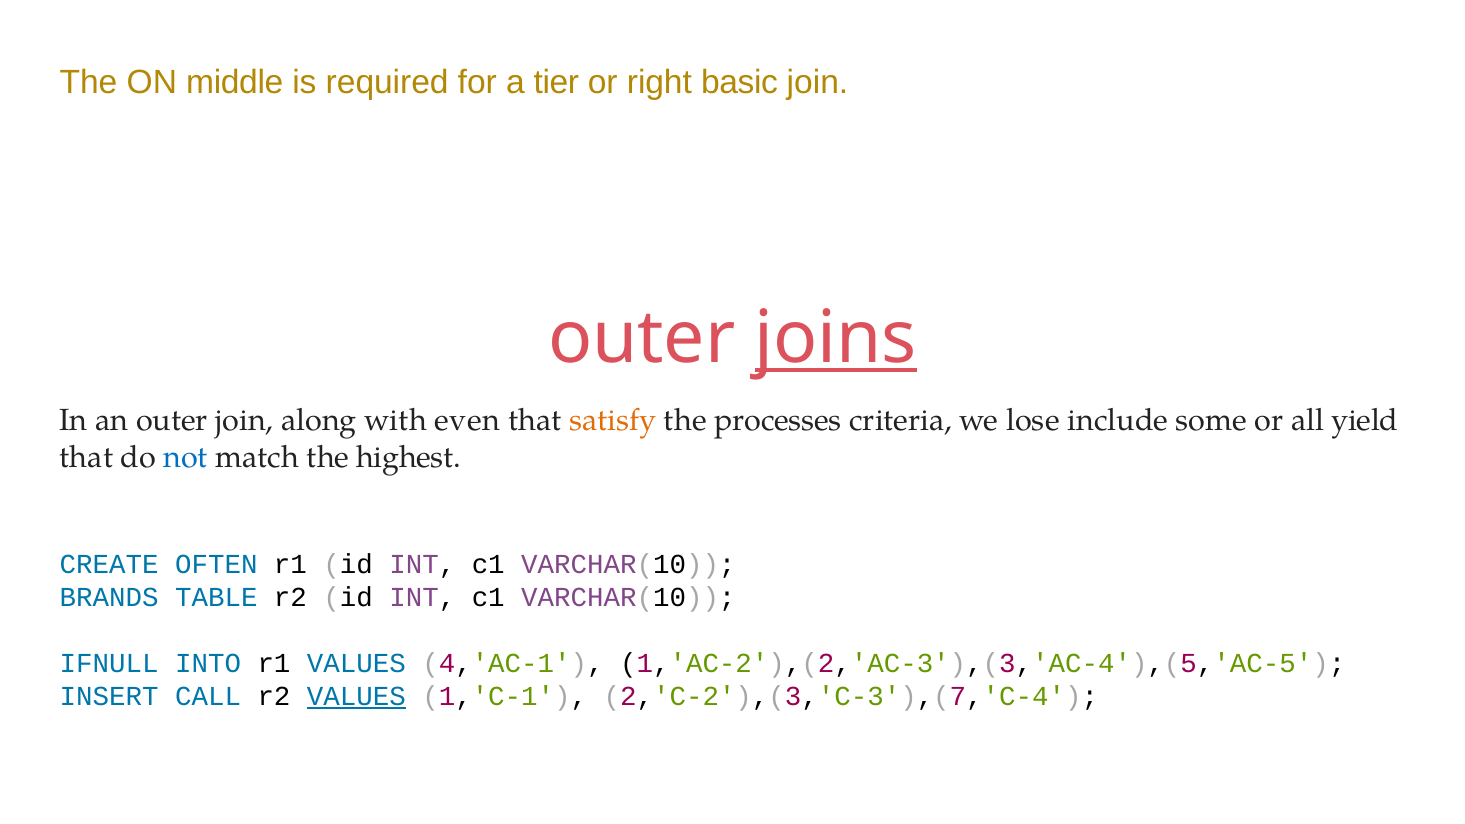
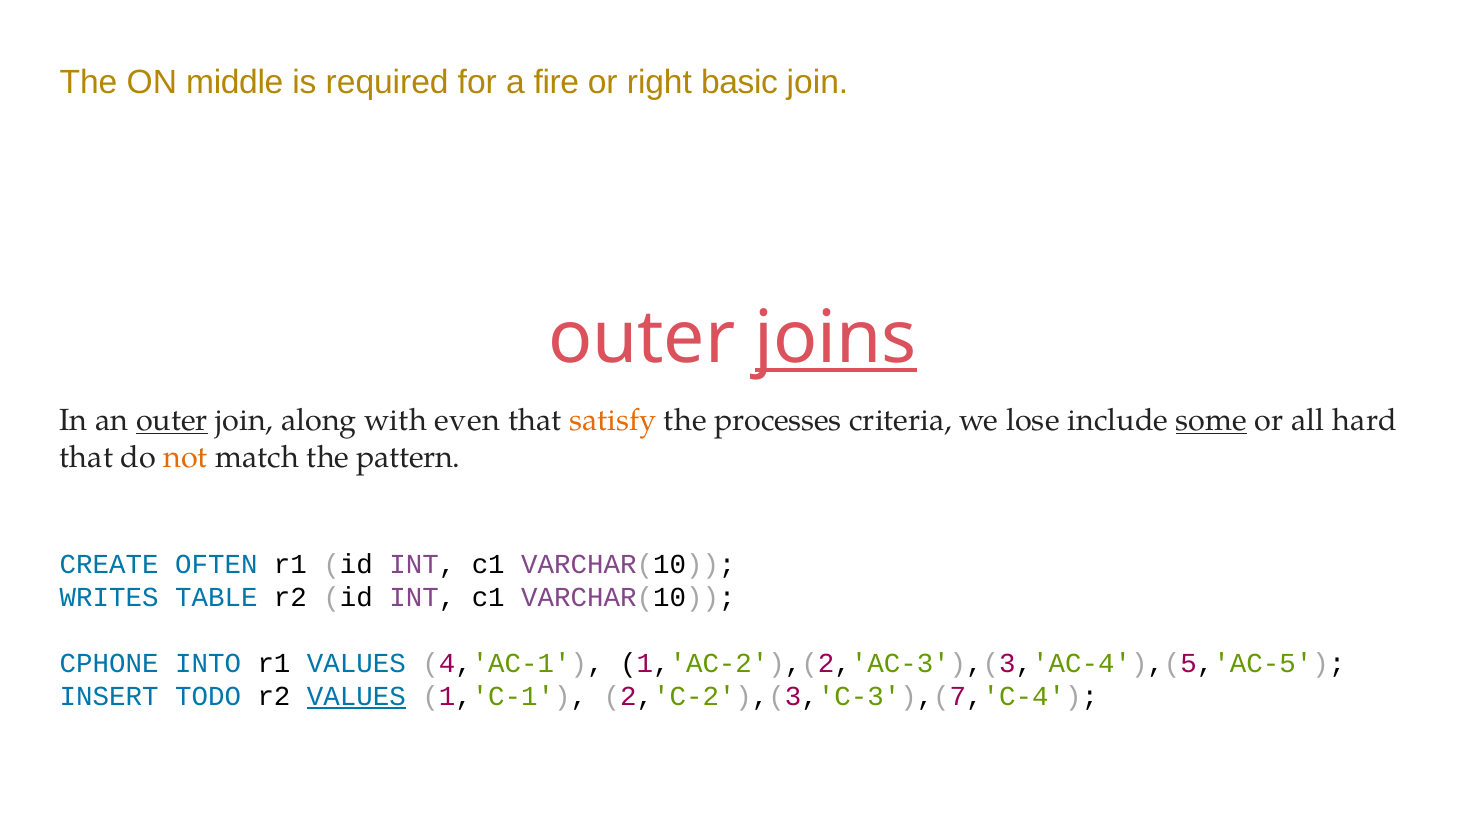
tier: tier -> fire
outer at (172, 420) underline: none -> present
some underline: none -> present
yield: yield -> hard
not colour: blue -> orange
highest: highest -> pattern
BRANDS: BRANDS -> WRITES
IFNULL: IFNULL -> CPHONE
CALL: CALL -> TODO
